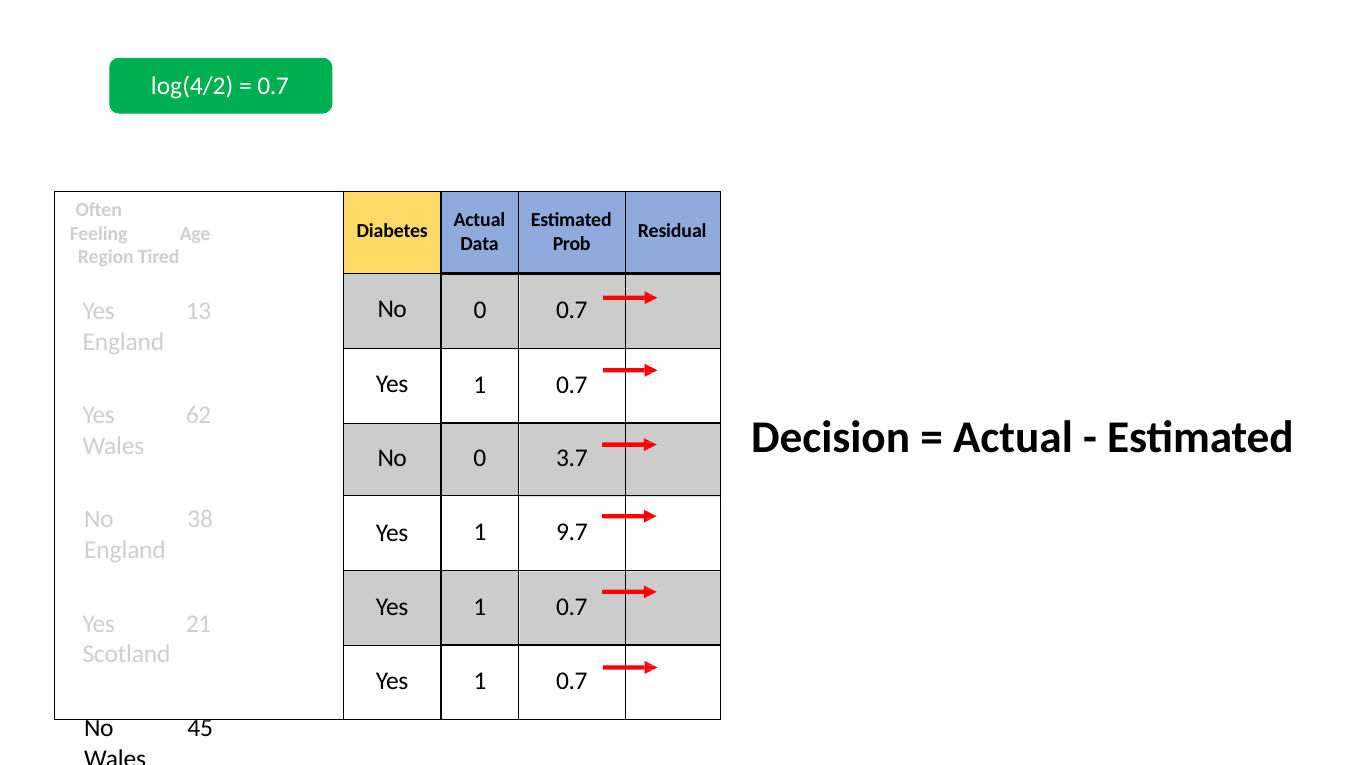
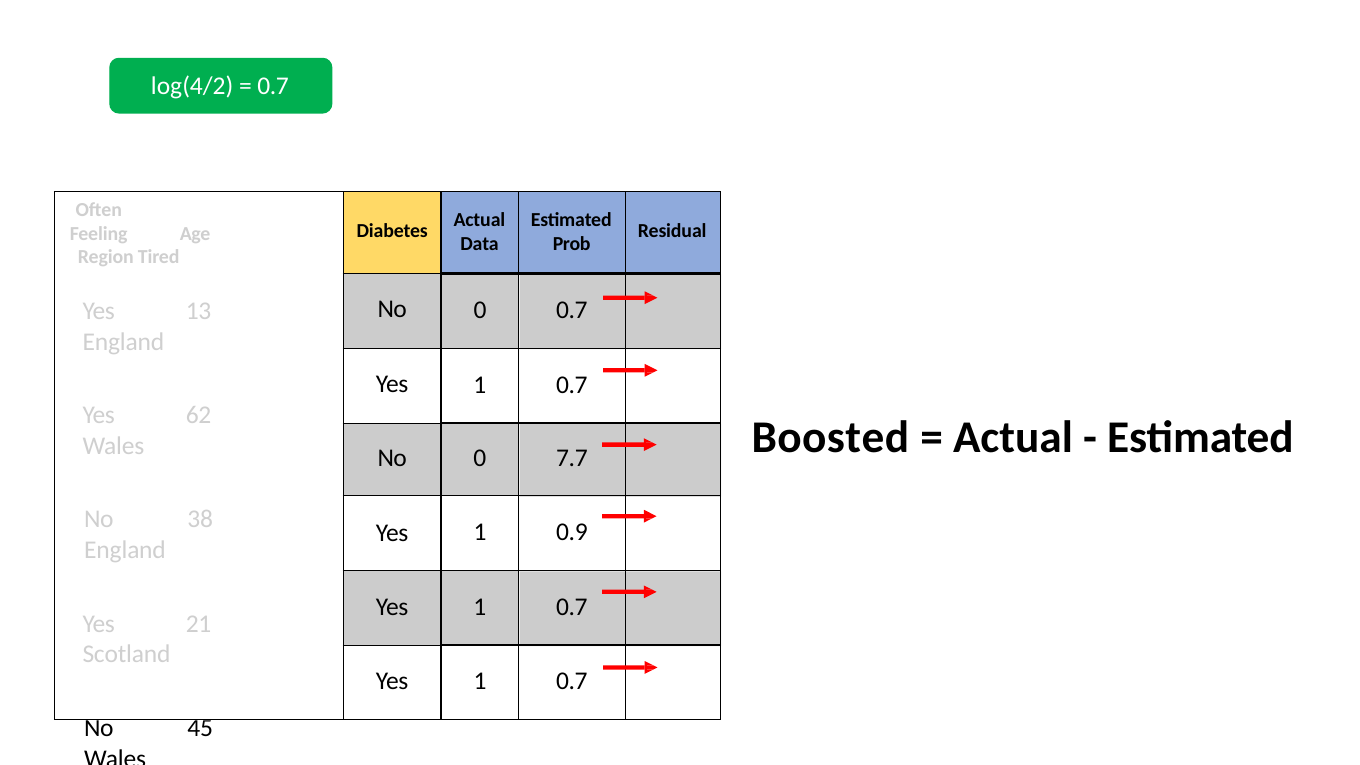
Decision: Decision -> Boosted
3.7: 3.7 -> 7.7
9.7: 9.7 -> 0.9
